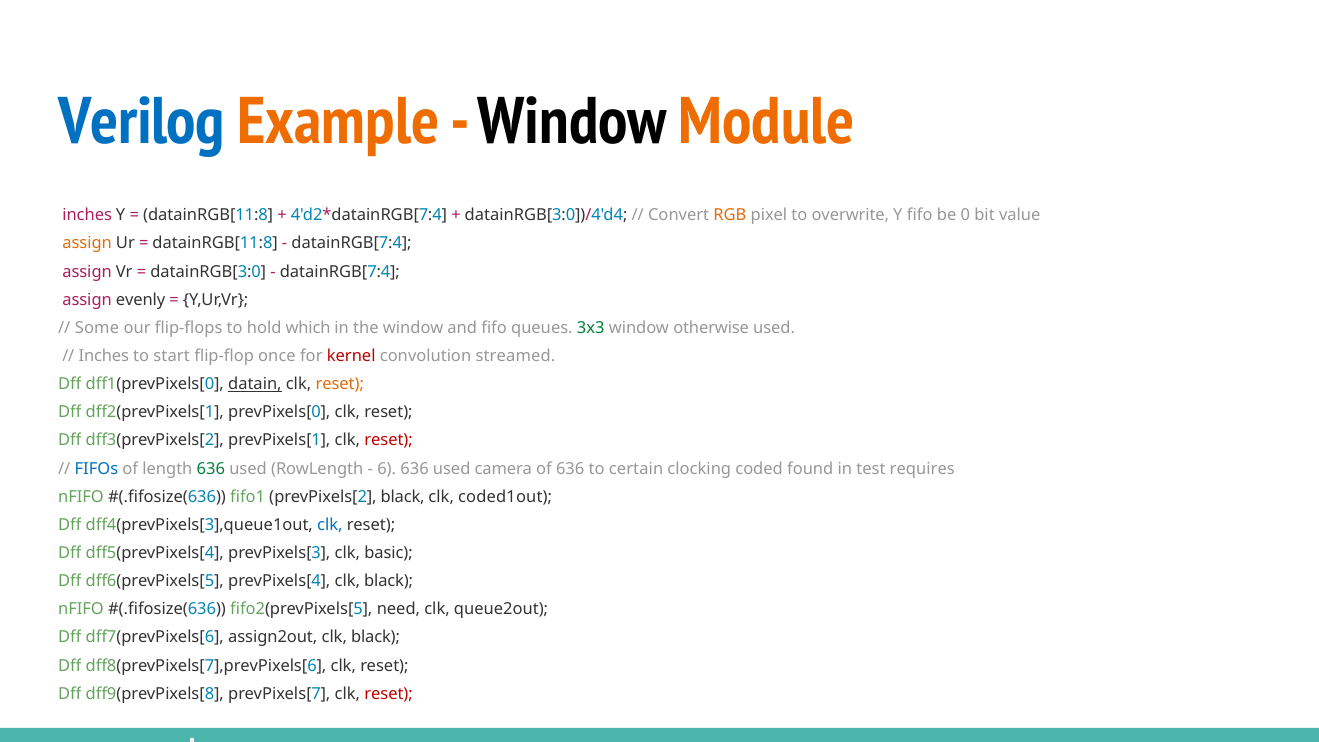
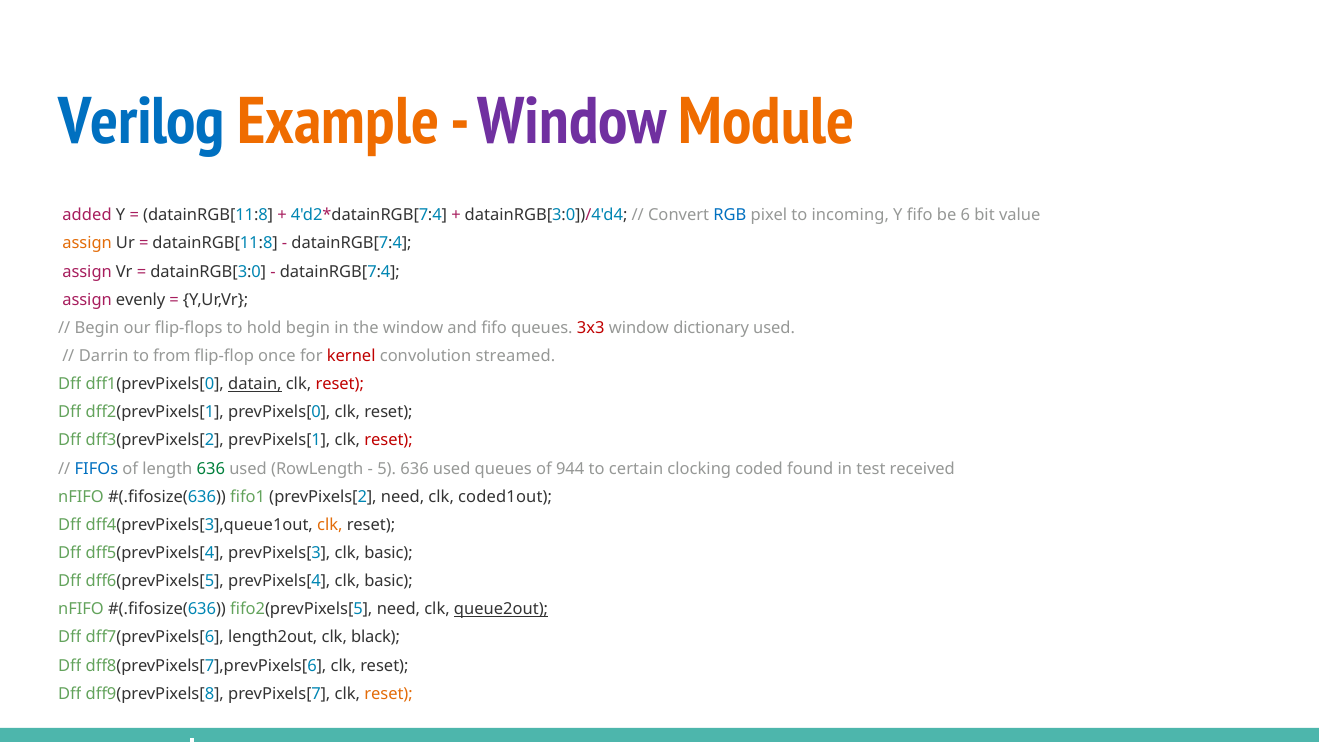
Window at (572, 122) colour: black -> purple
inches at (87, 215): inches -> added
RGB colour: orange -> blue
overwrite: overwrite -> incoming
0: 0 -> 6
Some at (97, 328): Some -> Begin
hold which: which -> begin
3x3 colour: green -> red
otherwise: otherwise -> dictionary
Inches at (104, 356): Inches -> Darrin
start: start -> from
reset at (340, 384) colour: orange -> red
6: 6 -> 5
used camera: camera -> queues
of 636: 636 -> 944
requires: requires -> received
prevPixels[2 black: black -> need
clk at (330, 525) colour: blue -> orange
prevPixels[4 clk black: black -> basic
queue2out underline: none -> present
assign2out: assign2out -> length2out
reset at (389, 694) colour: red -> orange
